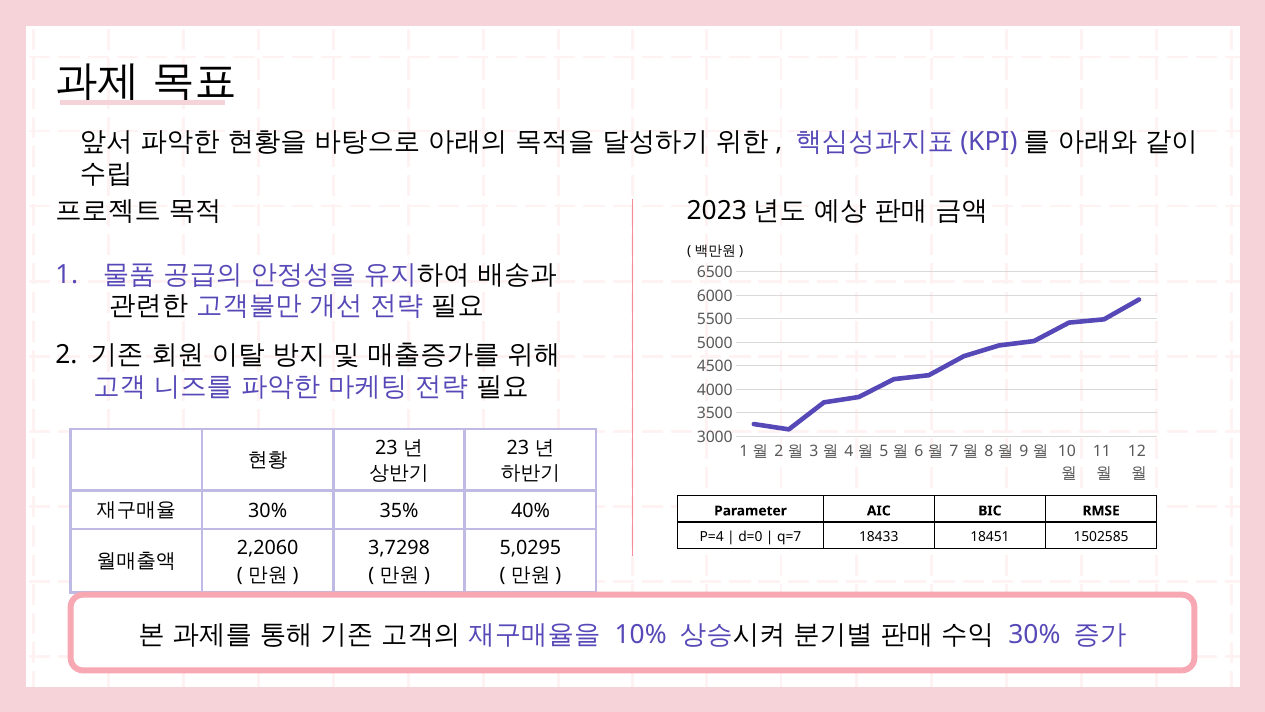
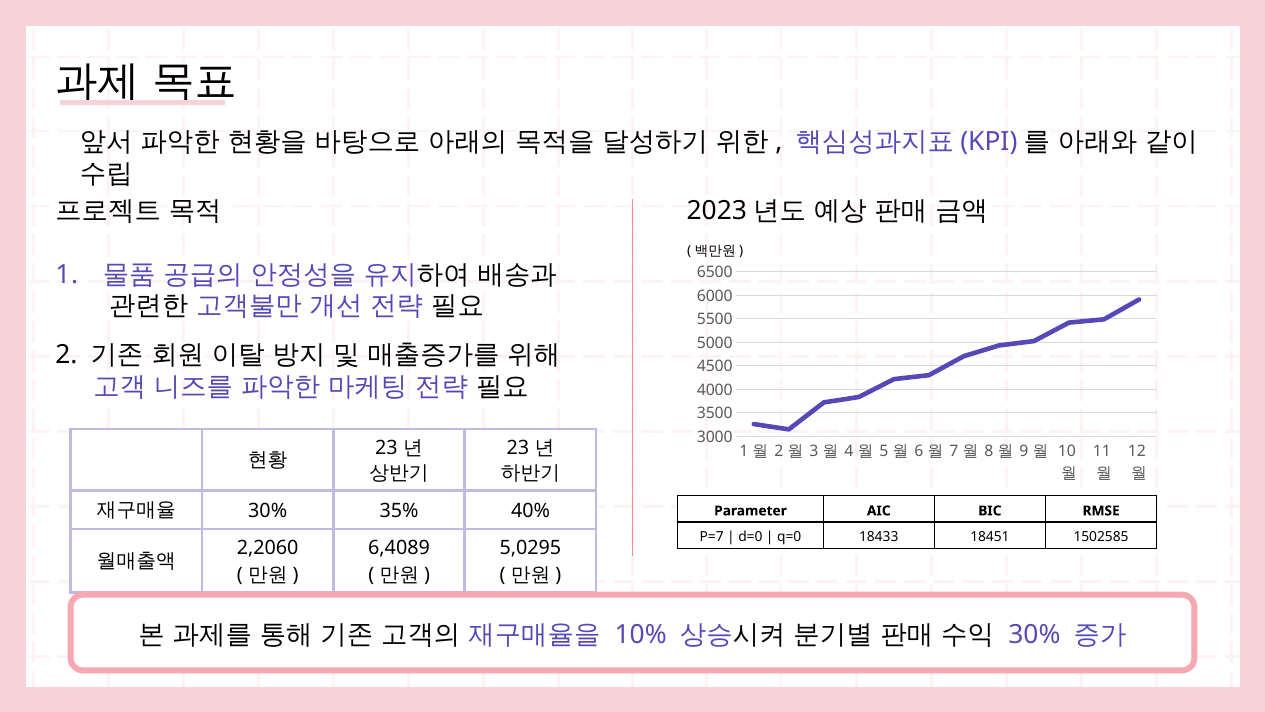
P=4: P=4 -> P=7
q=7: q=7 -> q=0
3,7298: 3,7298 -> 6,4089
